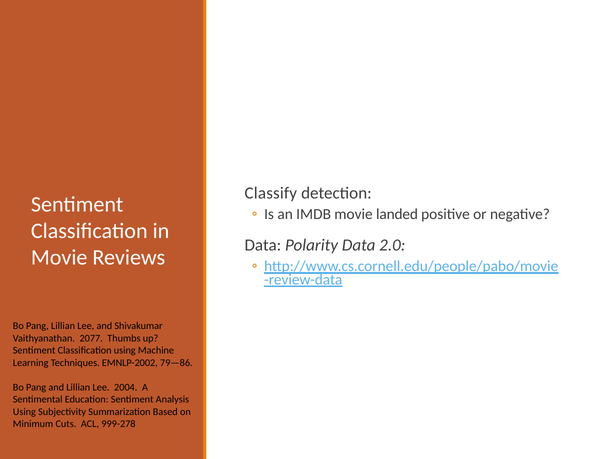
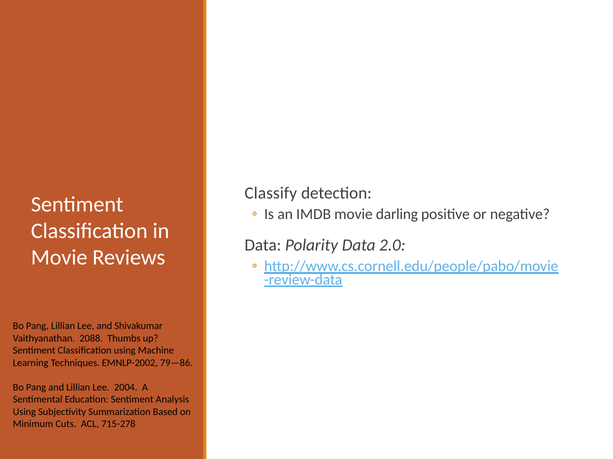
landed: landed -> darling
2077: 2077 -> 2088
999-278: 999-278 -> 715-278
